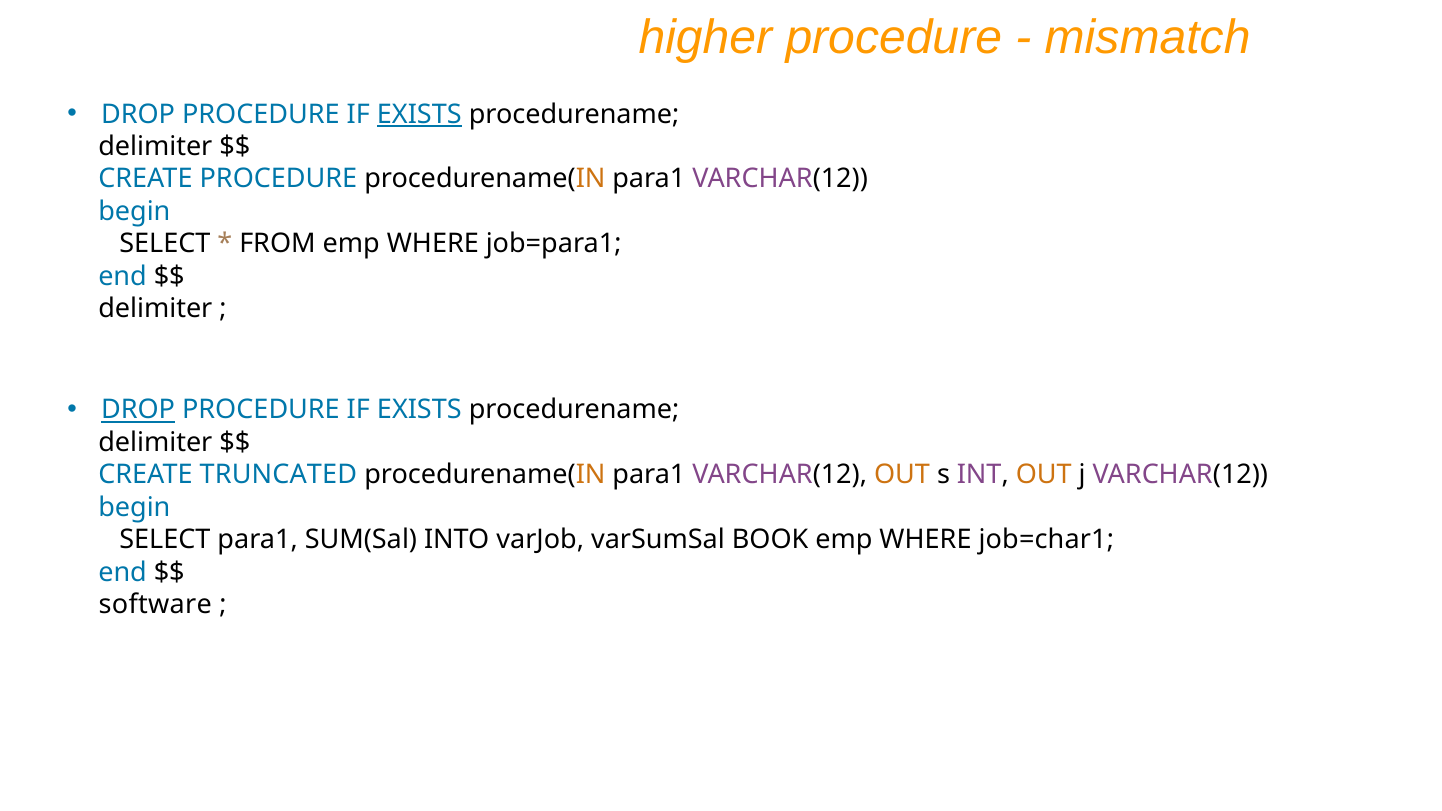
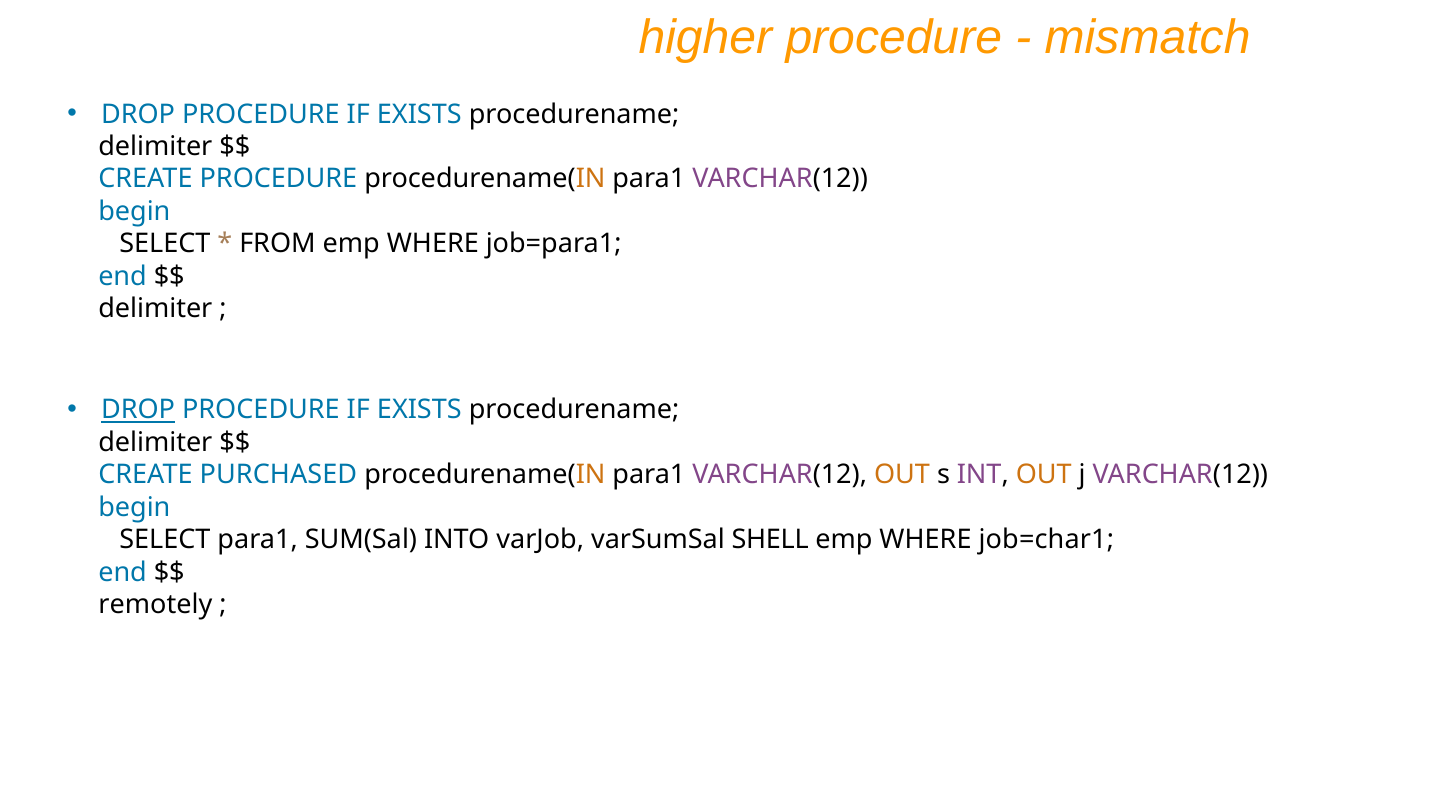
EXISTS at (419, 114) underline: present -> none
TRUNCATED: TRUNCATED -> PURCHASED
BOOK: BOOK -> SHELL
software: software -> remotely
